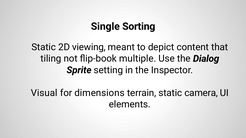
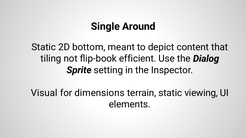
Sorting: Sorting -> Around
viewing: viewing -> bottom
multiple: multiple -> efficient
camera: camera -> viewing
